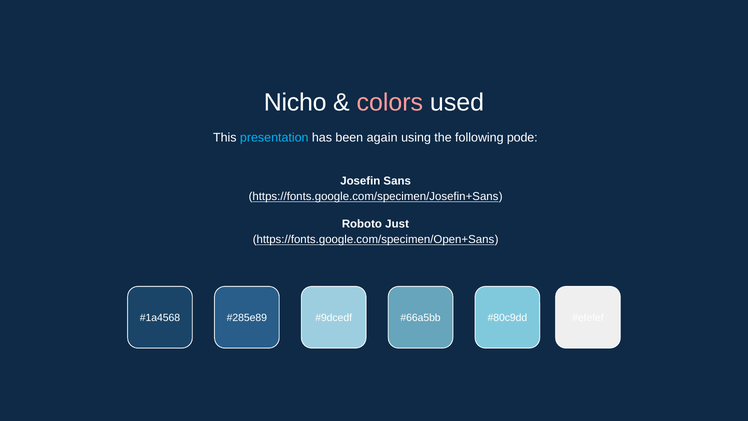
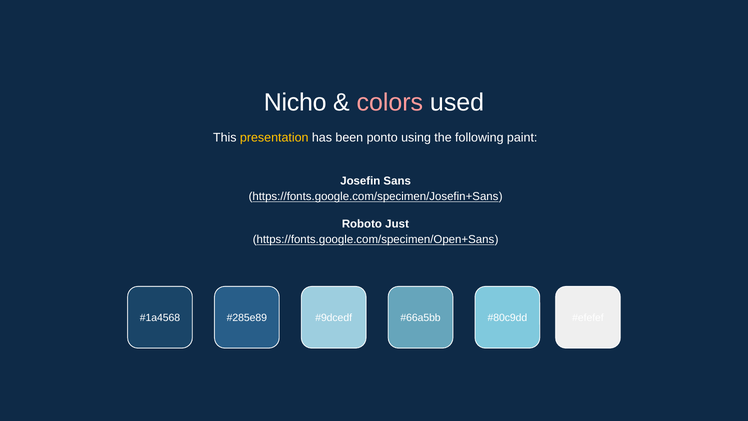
presentation colour: light blue -> yellow
again: again -> ponto
pode: pode -> paint
